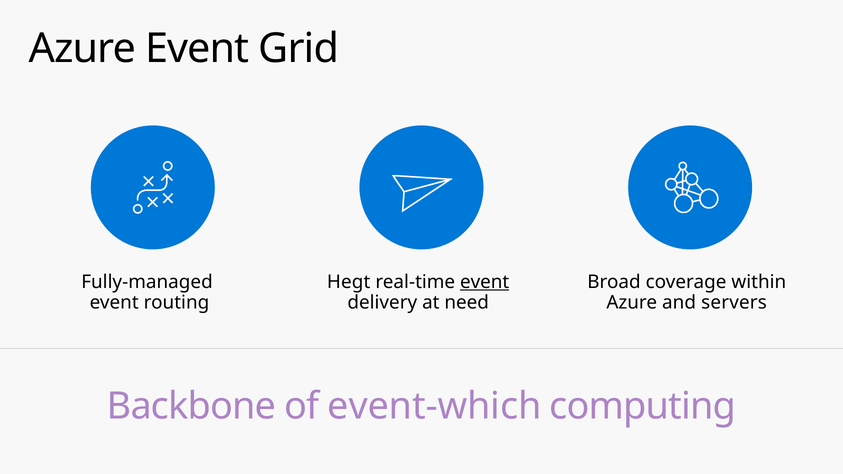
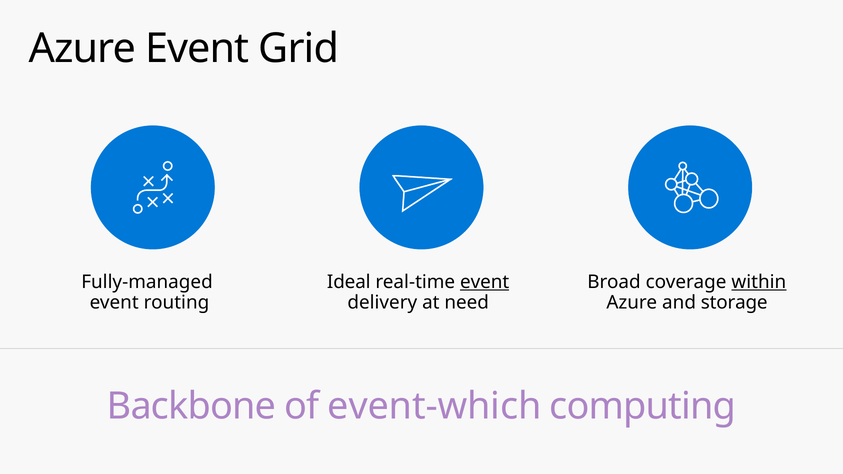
Hegt: Hegt -> Ideal
within underline: none -> present
servers: servers -> storage
